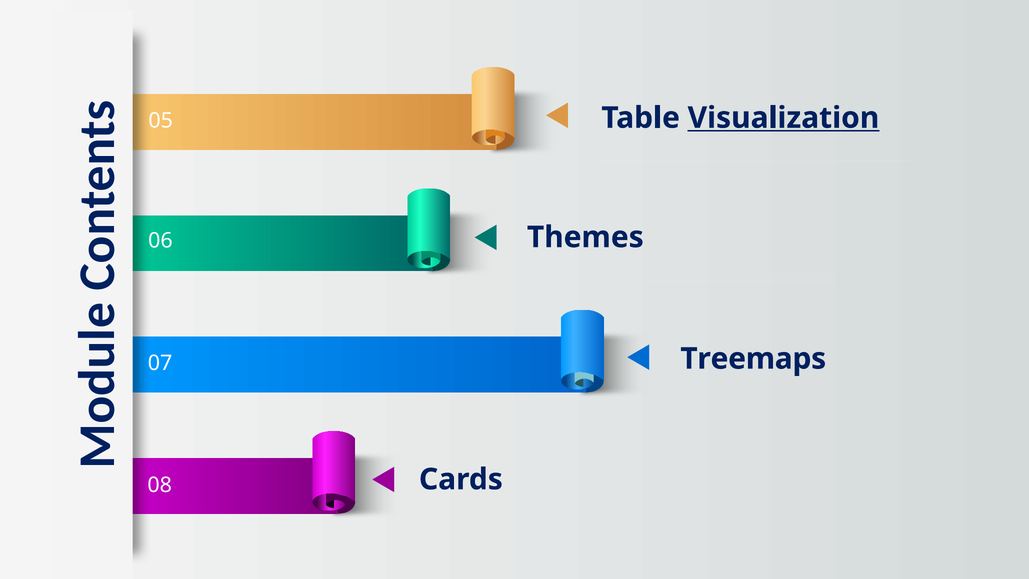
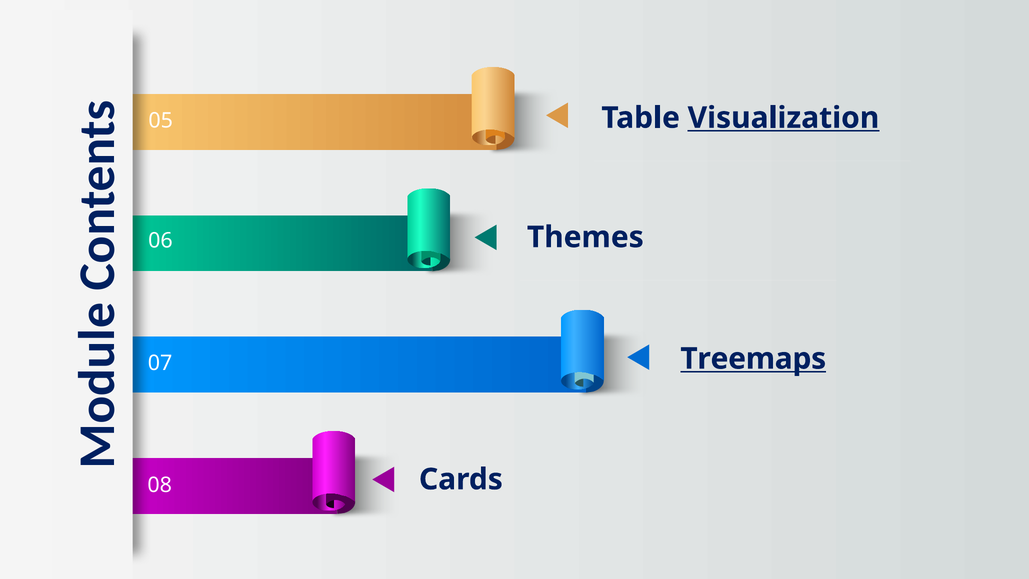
Treemaps underline: none -> present
